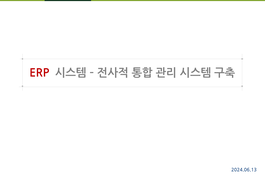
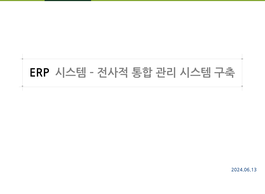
ERP colour: red -> black
